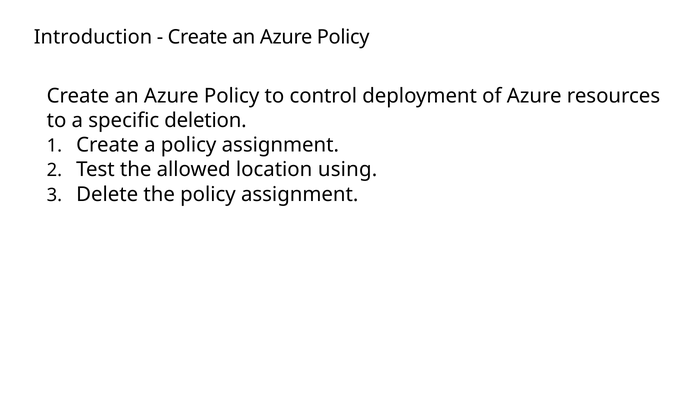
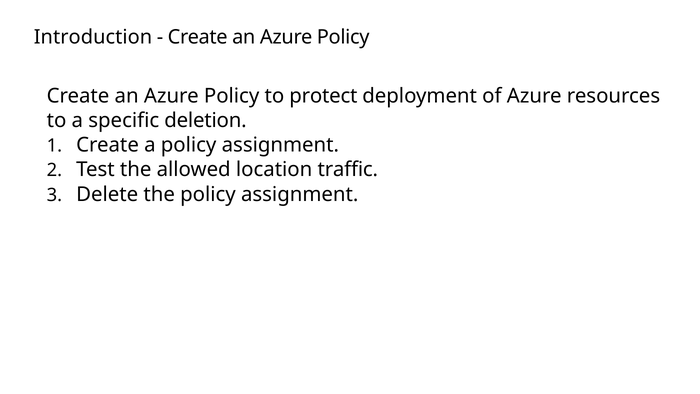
control: control -> protect
using: using -> traffic
